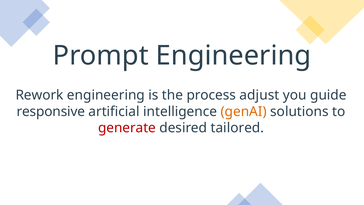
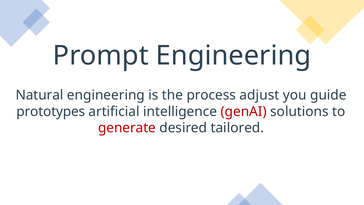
Rework: Rework -> Natural
responsive: responsive -> prototypes
genAI colour: orange -> red
